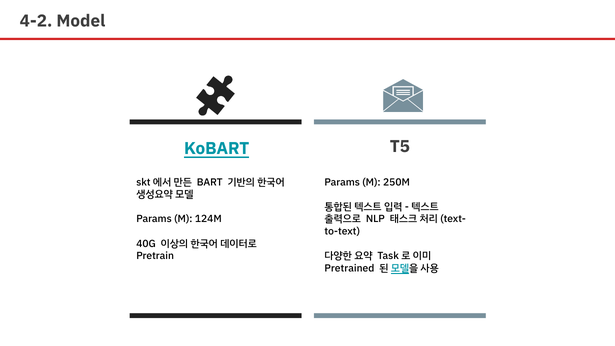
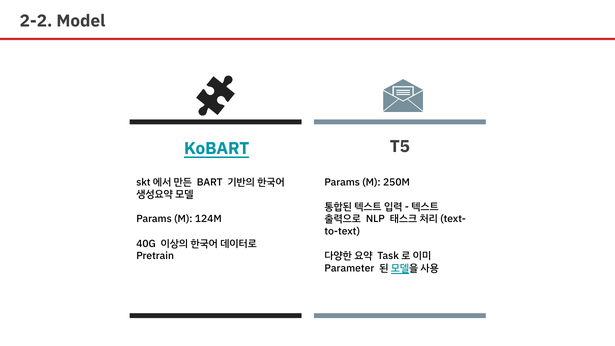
4-2: 4-2 -> 2-2
Pretrained: Pretrained -> Parameter
